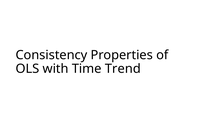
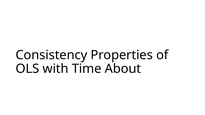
Trend: Trend -> About
